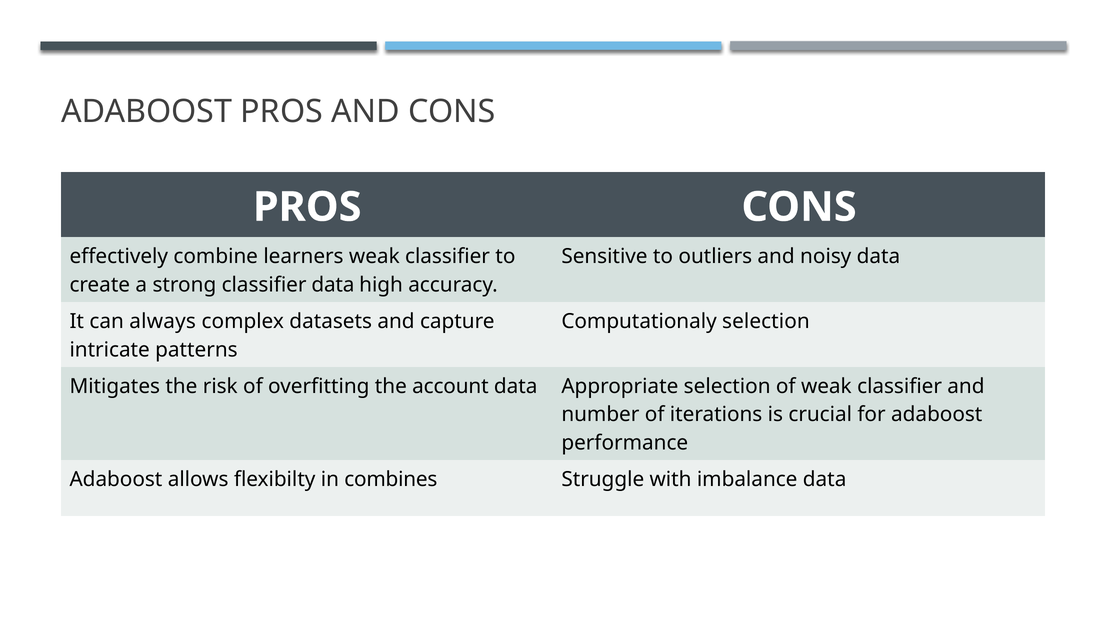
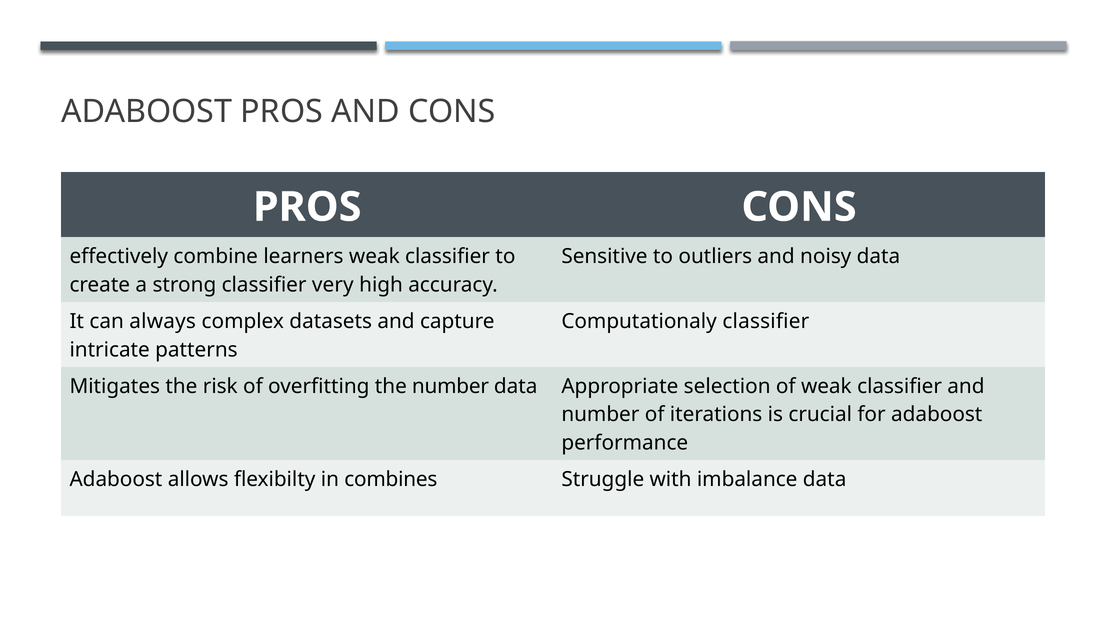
classifier data: data -> very
Computationaly selection: selection -> classifier
the account: account -> number
